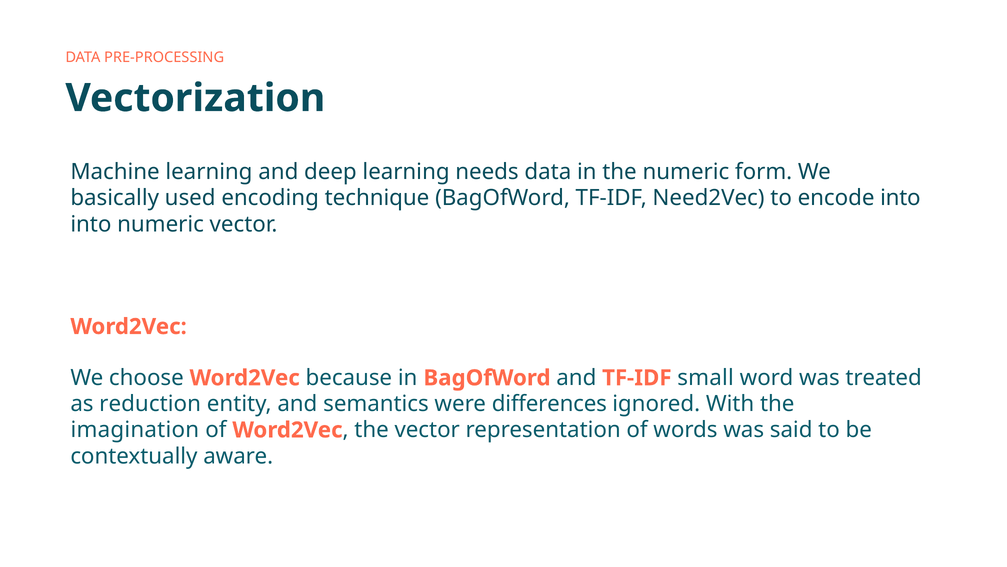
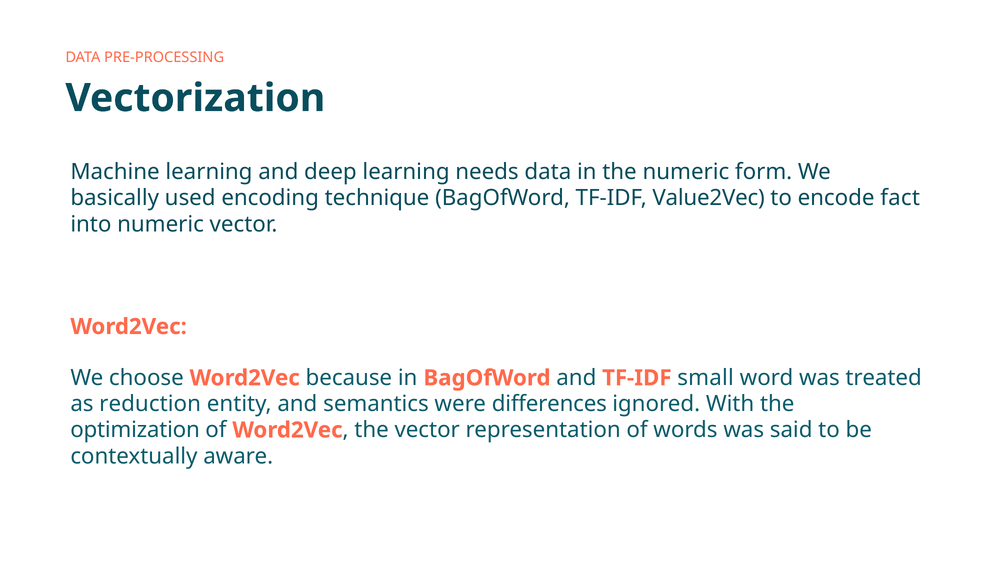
Need2Vec: Need2Vec -> Value2Vec
encode into: into -> fact
imagination: imagination -> optimization
